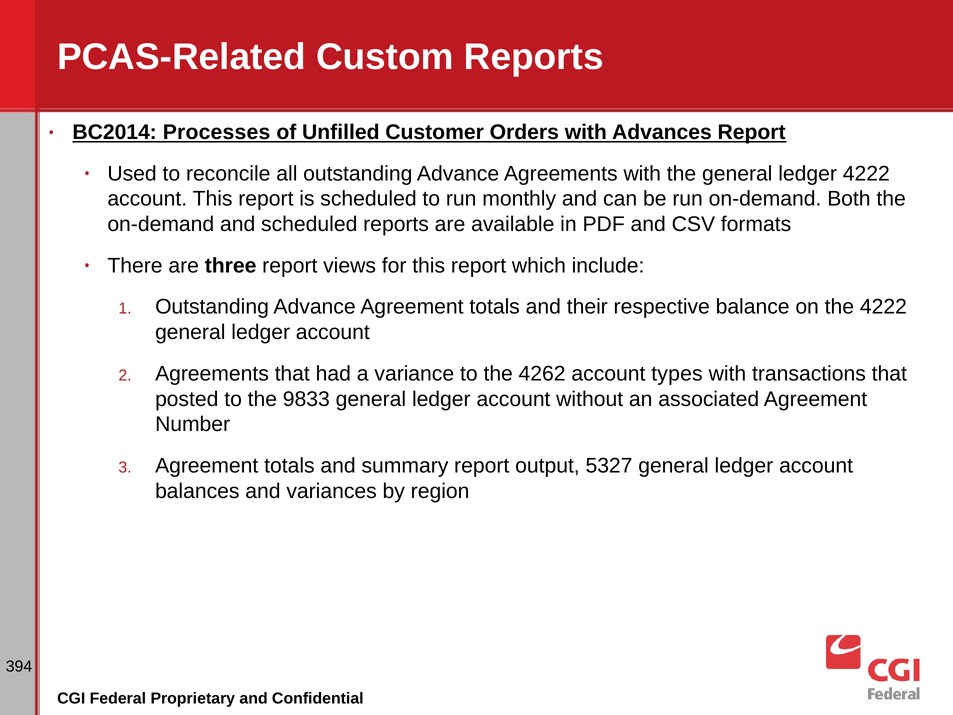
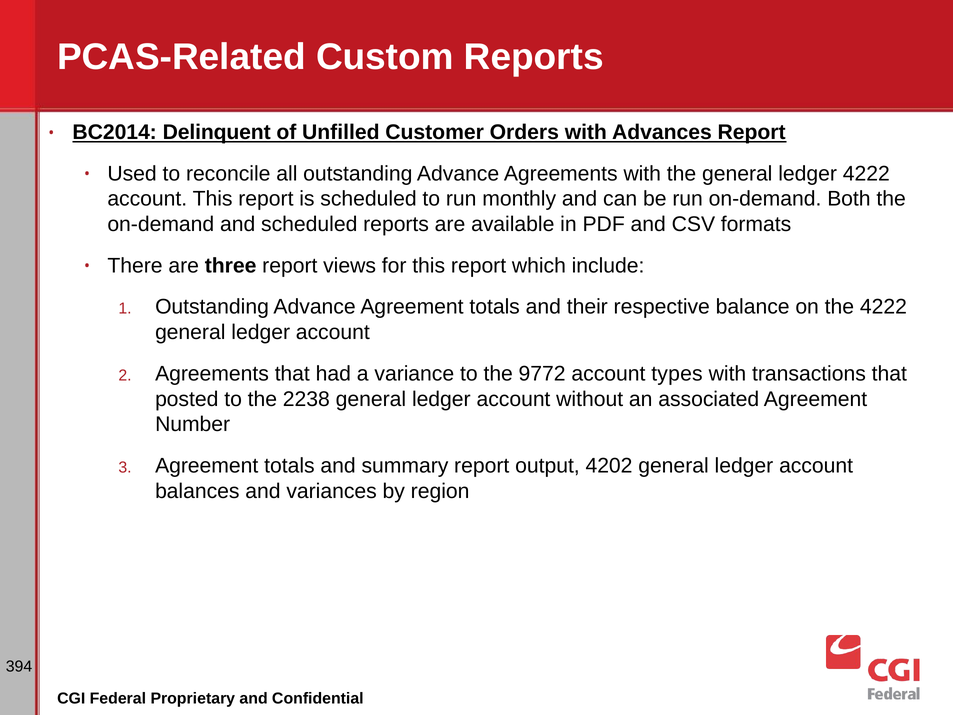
Processes: Processes -> Delinquent
4262: 4262 -> 9772
9833: 9833 -> 2238
5327: 5327 -> 4202
